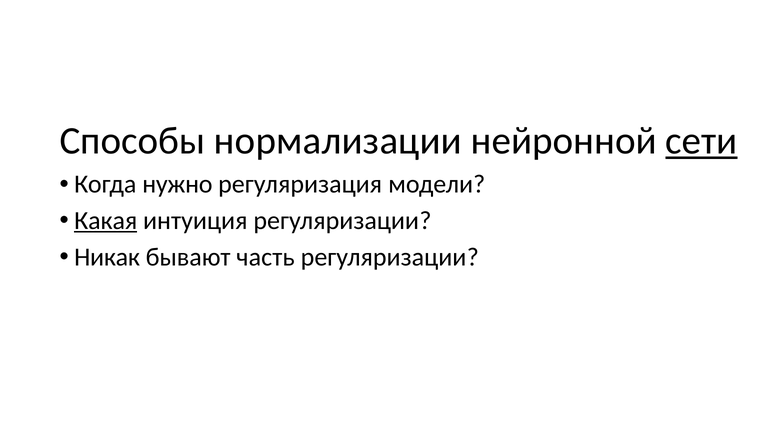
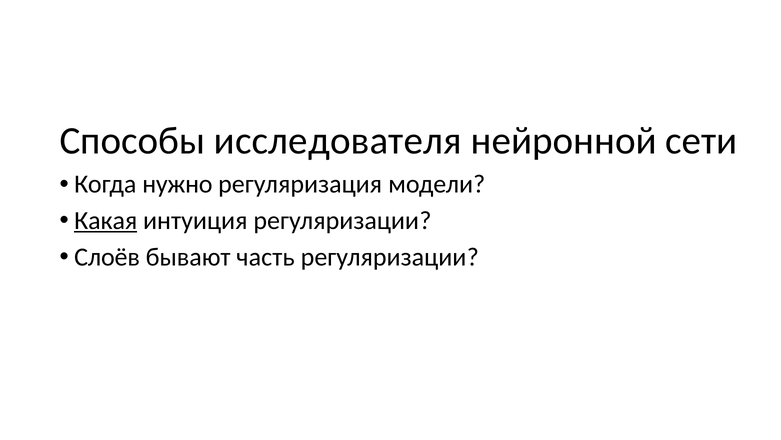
нормализации: нормализации -> исследователя
сети underline: present -> none
Никак: Никак -> Слоёв
